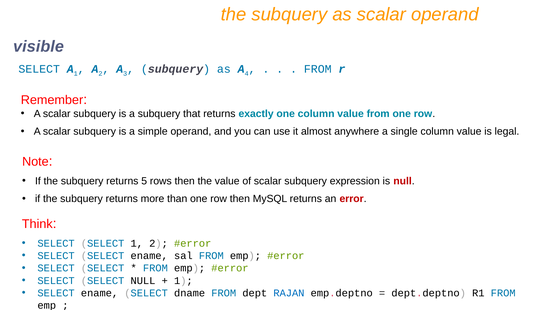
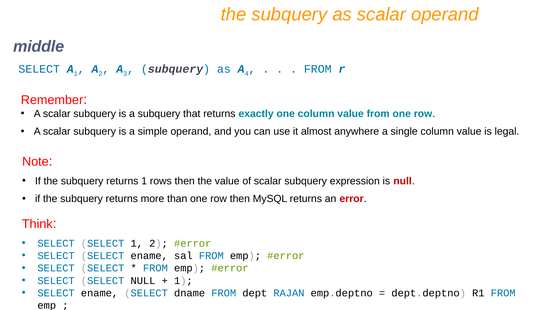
visible: visible -> middle
returns 5: 5 -> 1
